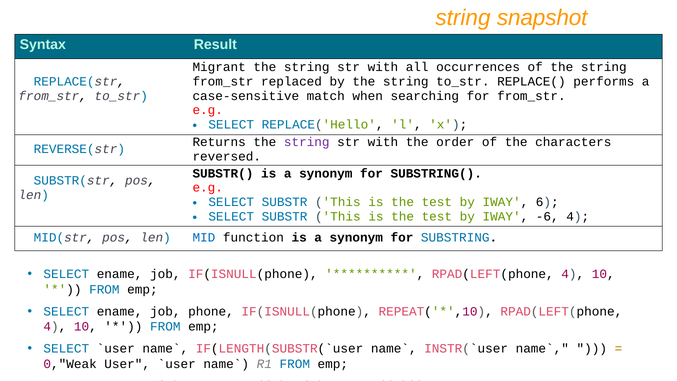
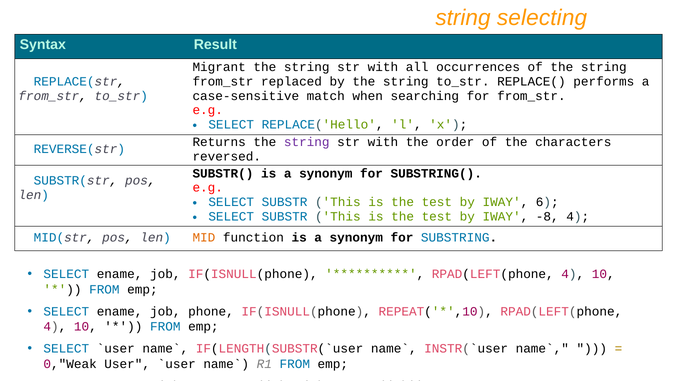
snapshot: snapshot -> selecting
-6: -6 -> -8
MID colour: blue -> orange
